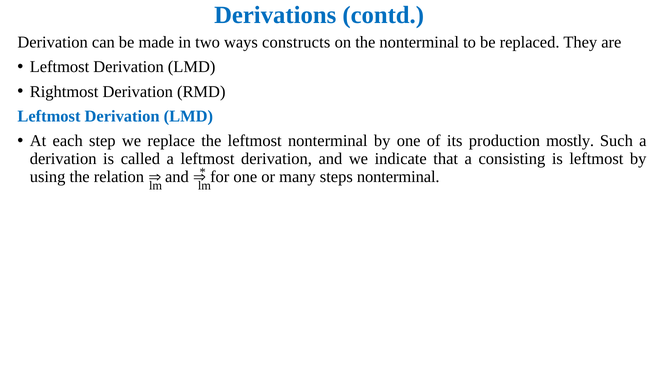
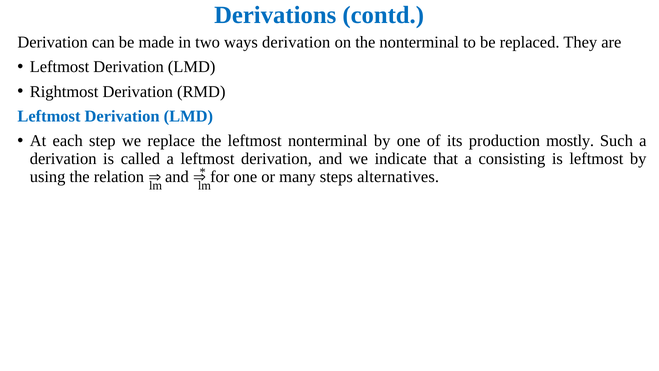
ways constructs: constructs -> derivation
steps nonterminal: nonterminal -> alternatives
